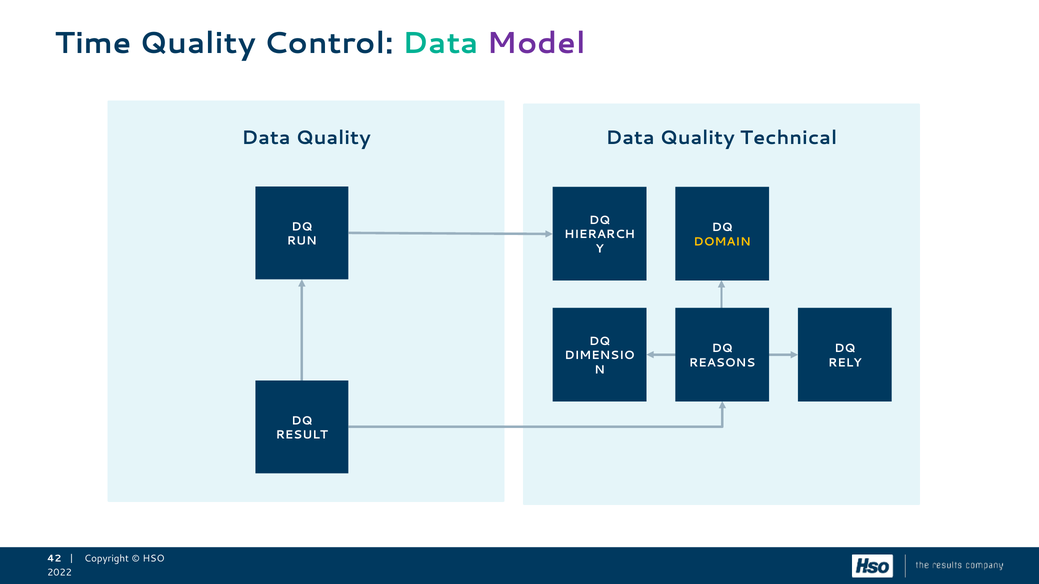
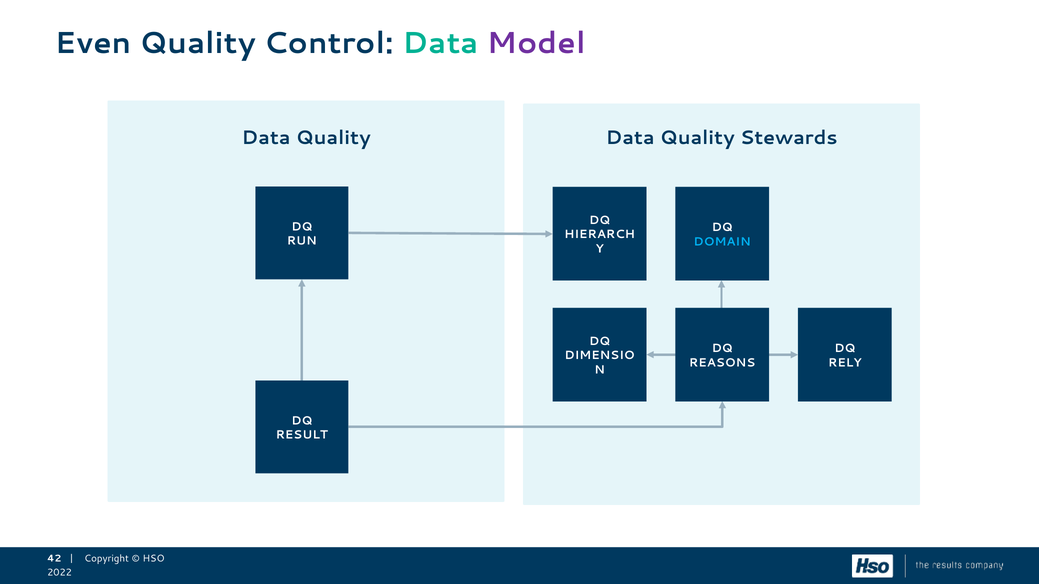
Time: Time -> Even
Technical: Technical -> Stewards
DOMAIN colour: yellow -> light blue
